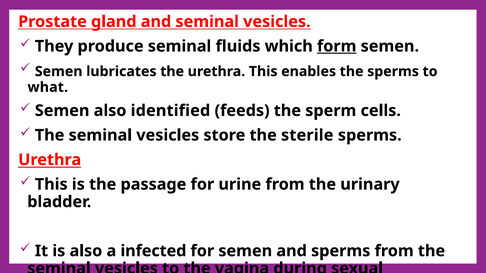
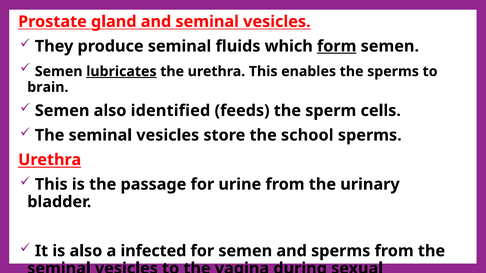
lubricates underline: none -> present
what: what -> brain
sterile: sterile -> school
